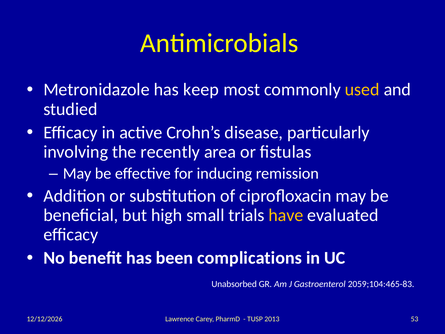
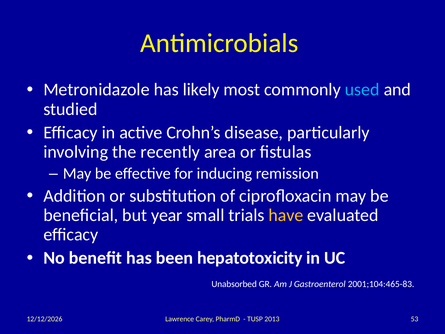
keep: keep -> likely
used colour: yellow -> light blue
high: high -> year
complications: complications -> hepatotoxicity
2059;104:465-83: 2059;104:465-83 -> 2001;104:465-83
